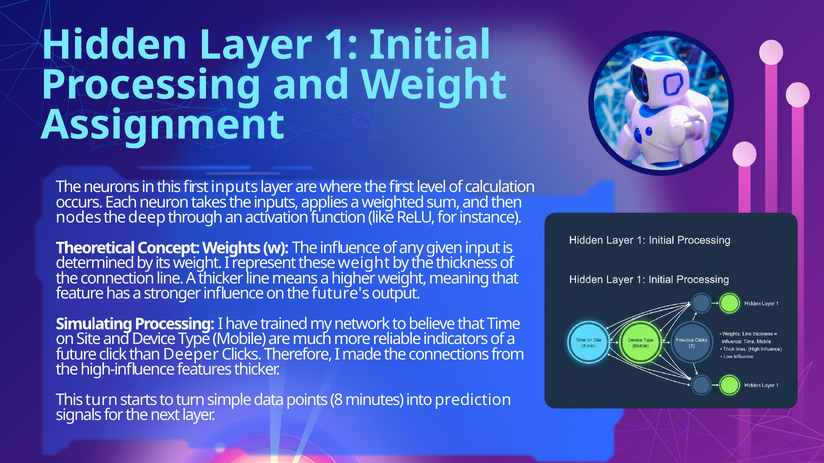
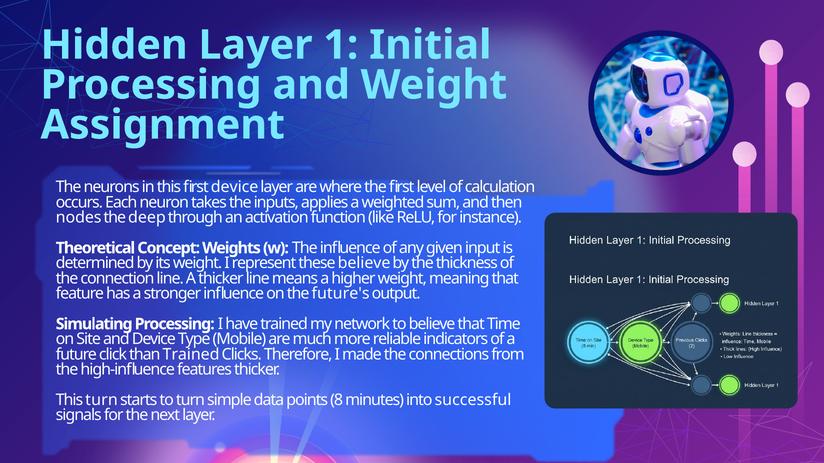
first inputs: inputs -> device
these weight: weight -> believe
than Deeper: Deeper -> Trained
prediction: prediction -> successful
